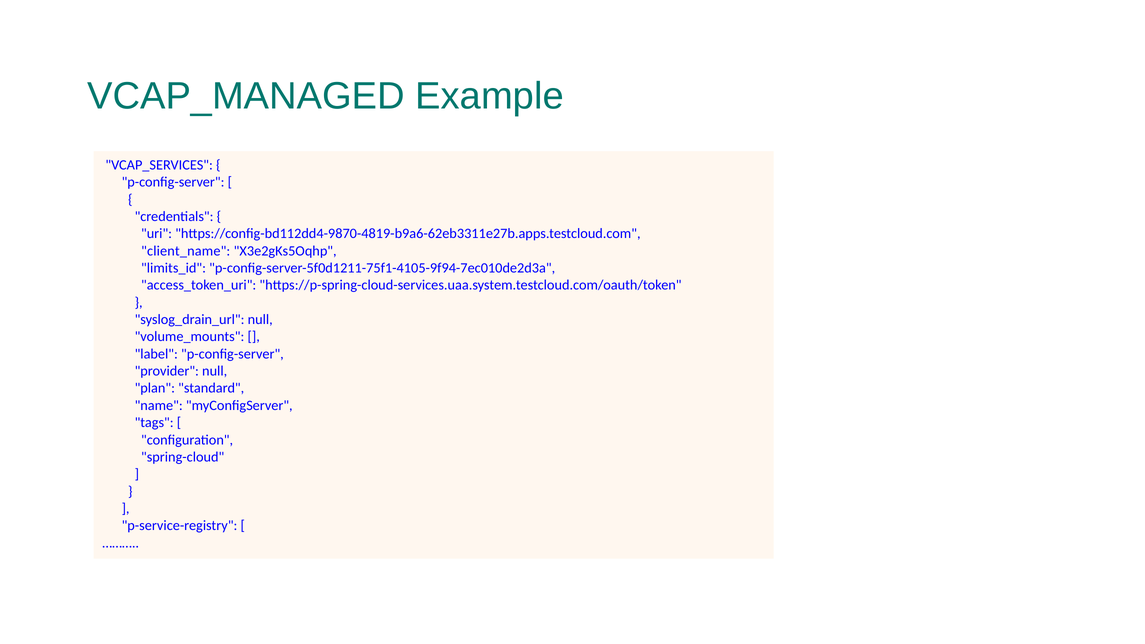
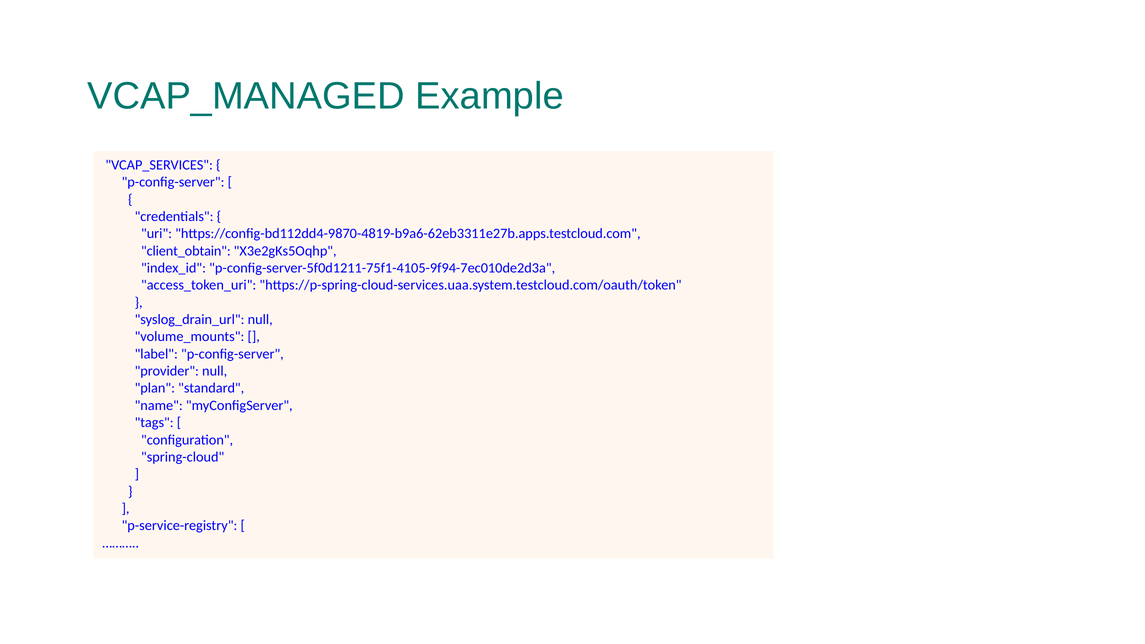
client_name: client_name -> client_obtain
limits_id: limits_id -> index_id
